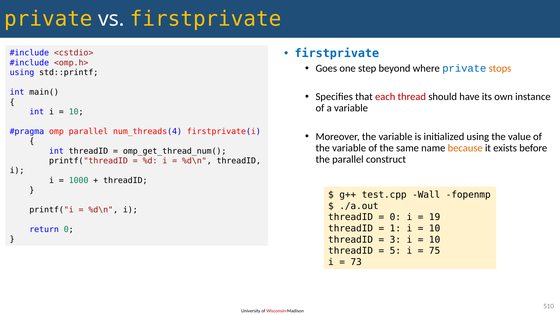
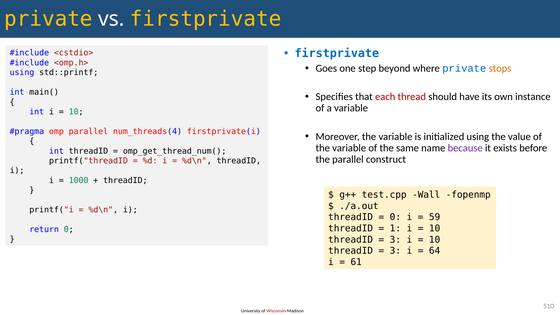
because colour: orange -> purple
19: 19 -> 59
5 at (395, 251): 5 -> 3
75: 75 -> 64
73: 73 -> 61
